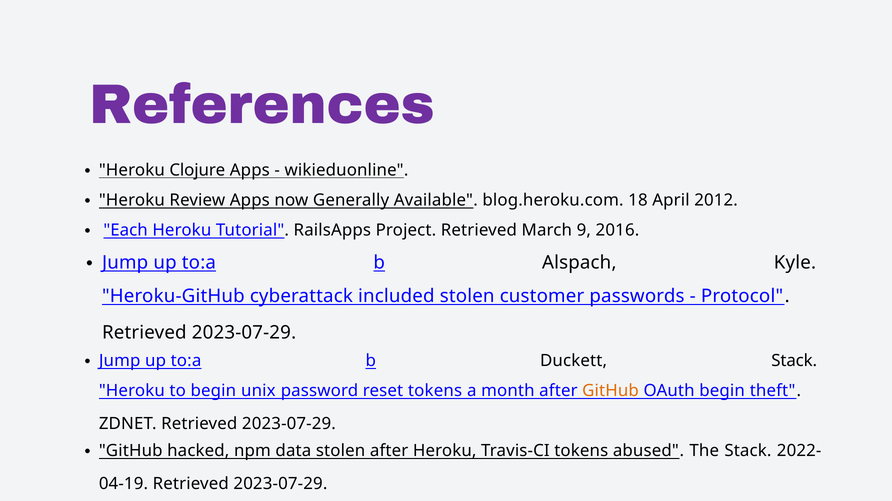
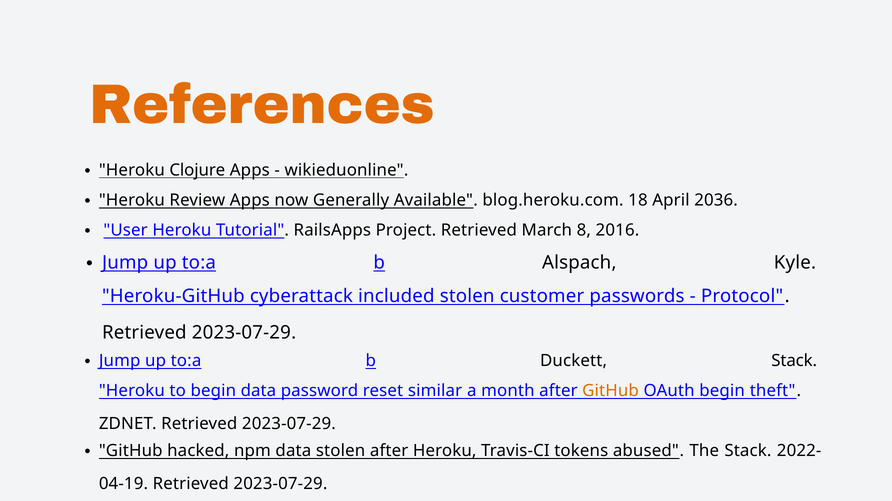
References colour: purple -> orange
2012: 2012 -> 2036
Each: Each -> User
9: 9 -> 8
begin unix: unix -> data
reset tokens: tokens -> similar
